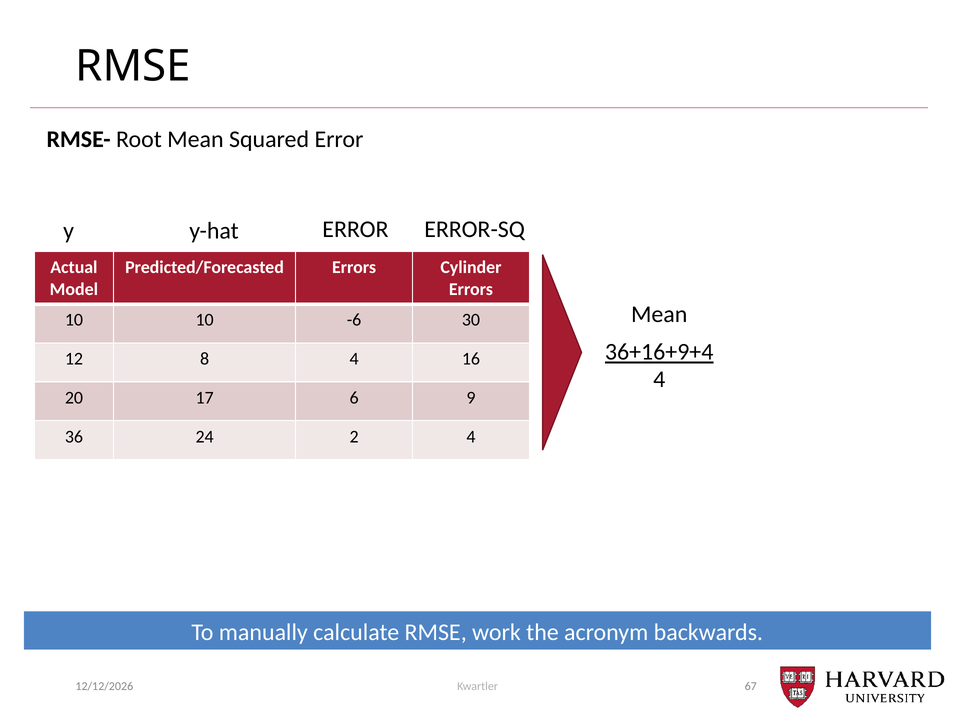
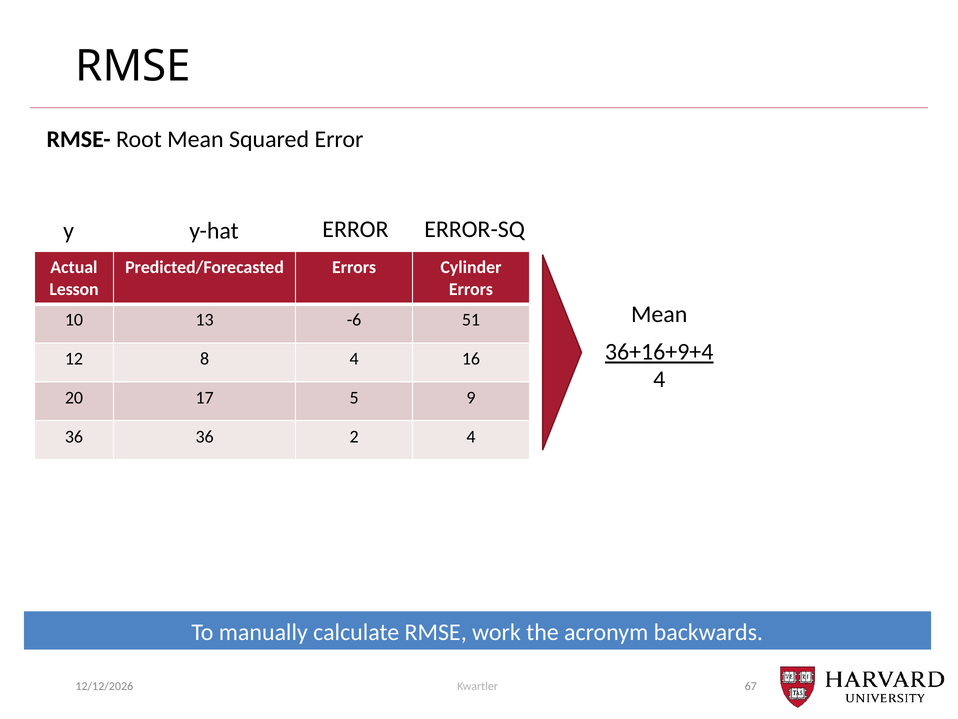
Model: Model -> Lesson
10 10: 10 -> 13
30: 30 -> 51
6: 6 -> 5
36 24: 24 -> 36
